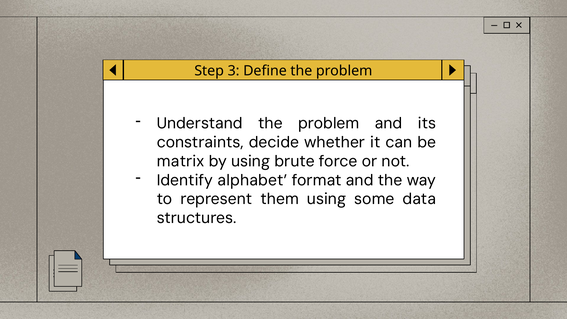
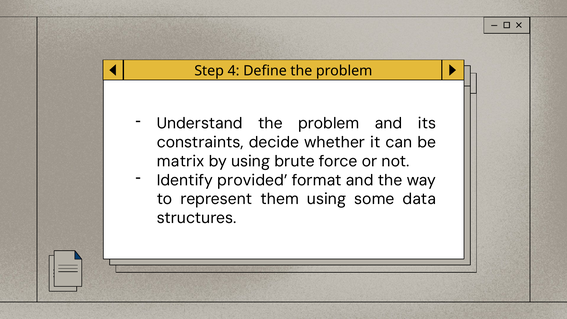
3: 3 -> 4
alphabet: alphabet -> provided
